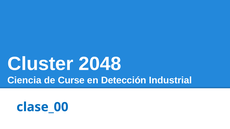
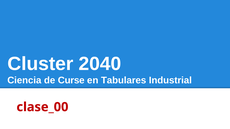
2048: 2048 -> 2040
Detección: Detección -> Tabulares
clase_00 colour: blue -> red
